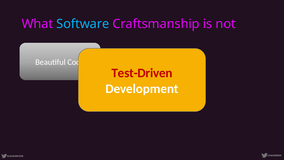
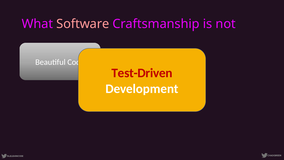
Software colour: light blue -> pink
